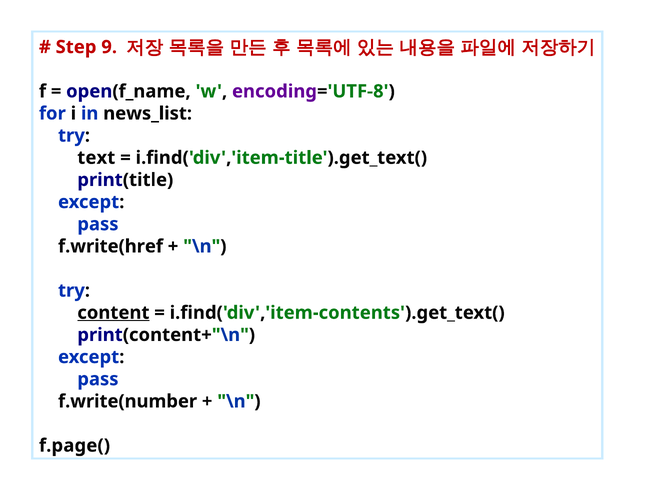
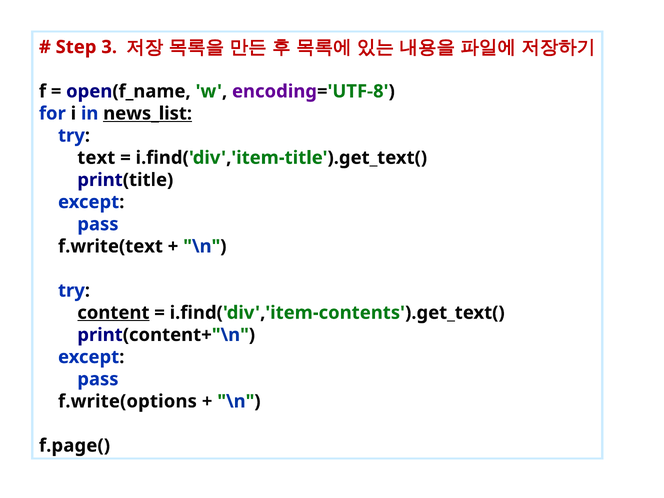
9: 9 -> 3
news_list underline: none -> present
f.write(href: f.write(href -> f.write(text
f.write(number: f.write(number -> f.write(options
